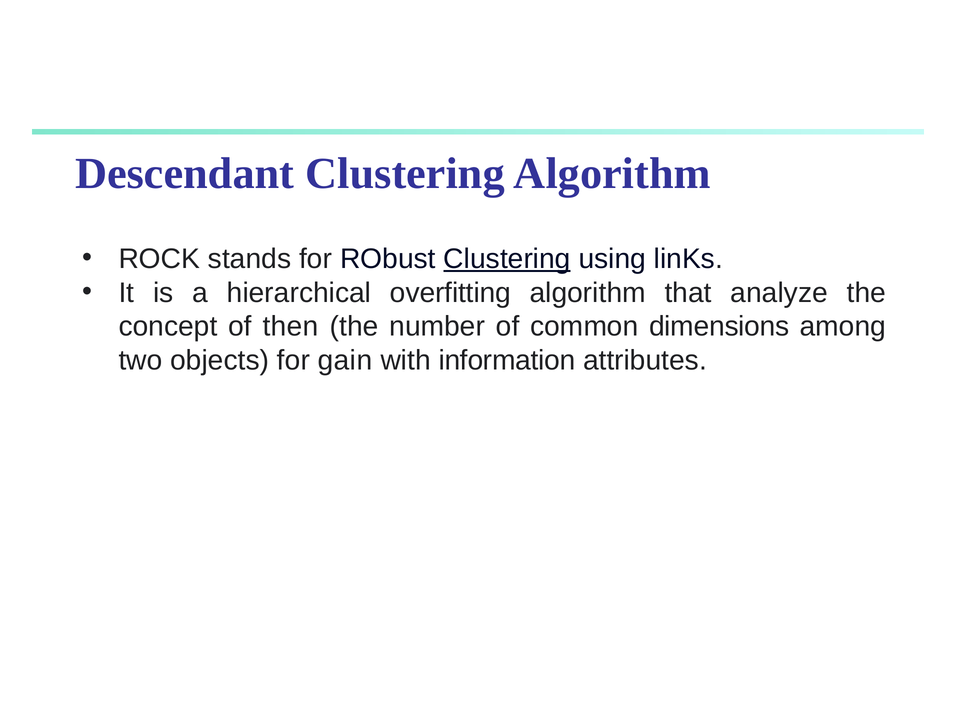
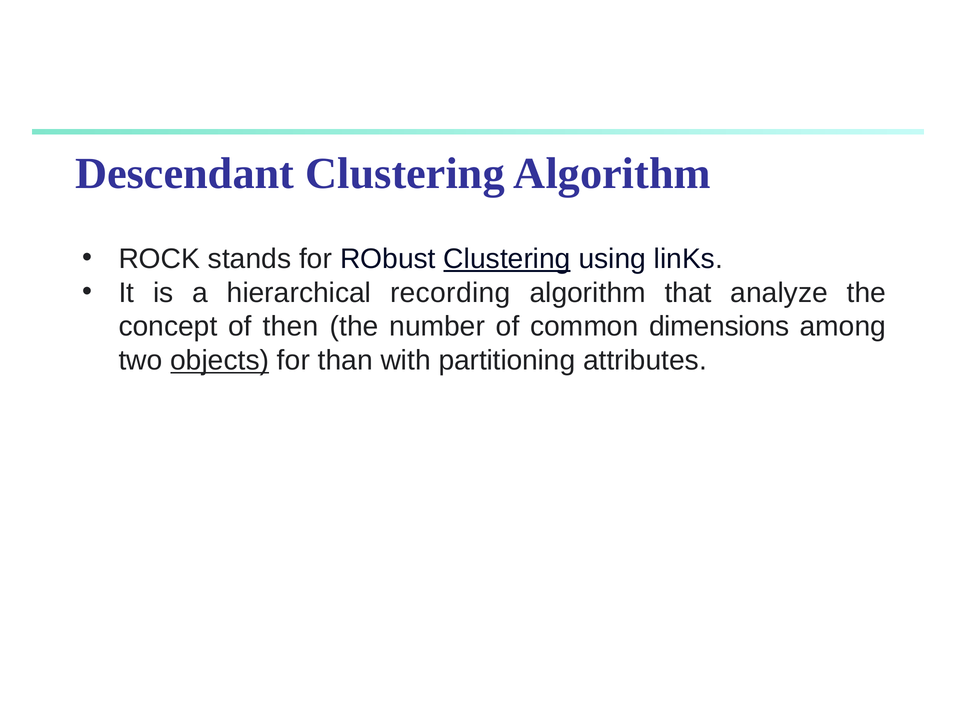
overfitting: overfitting -> recording
objects underline: none -> present
gain: gain -> than
information: information -> partitioning
